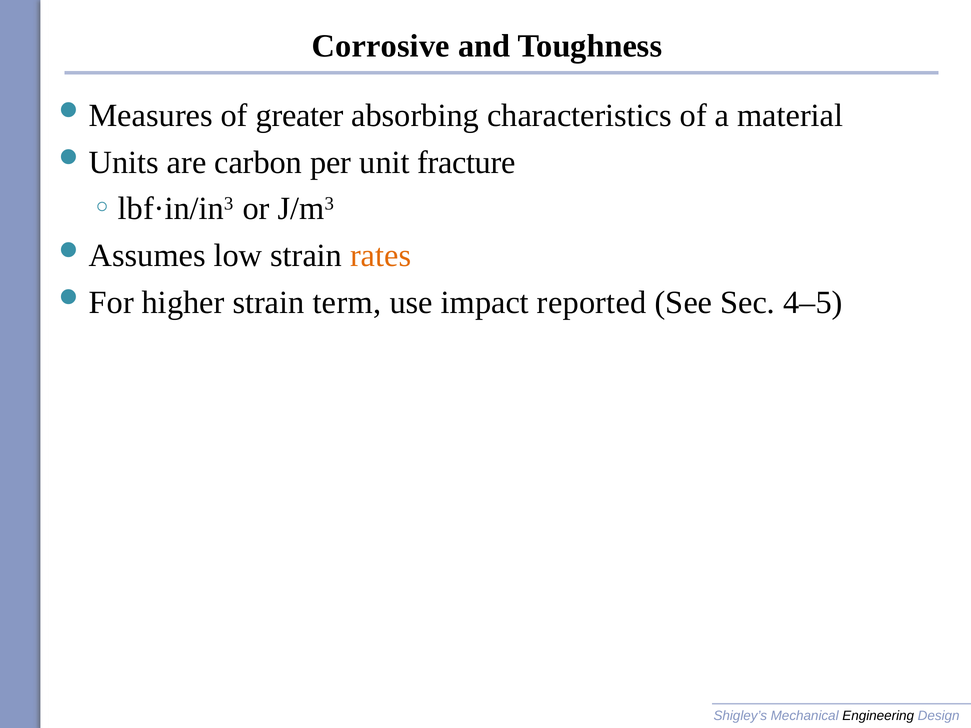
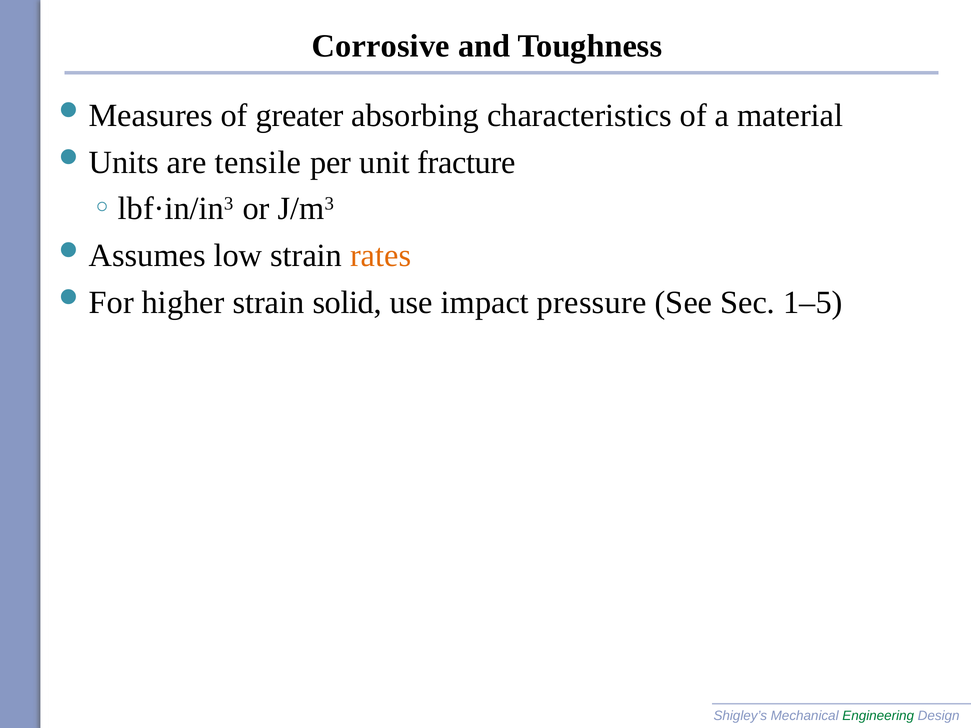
carbon: carbon -> tensile
term: term -> solid
reported: reported -> pressure
4–5: 4–5 -> 1–5
Engineering colour: black -> green
